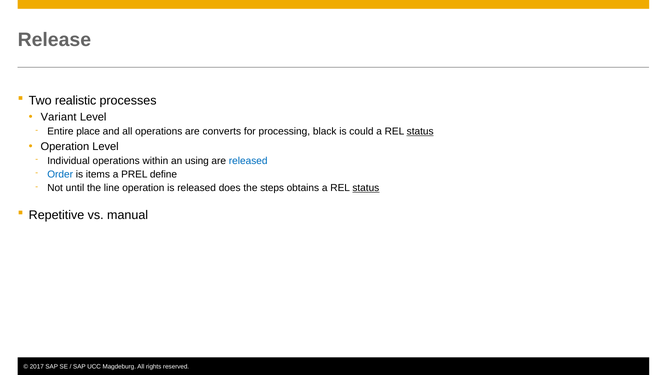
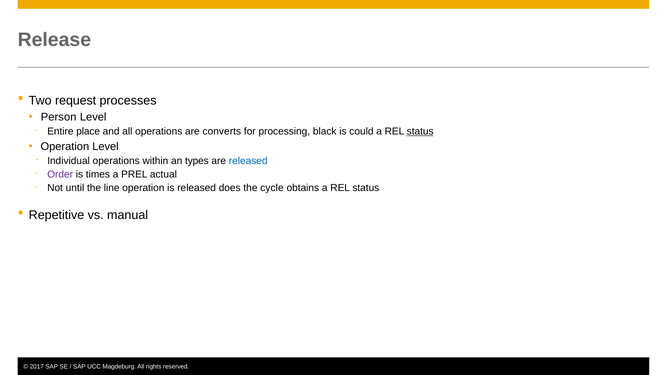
realistic: realistic -> request
Variant: Variant -> Person
using: using -> types
Order colour: blue -> purple
items: items -> times
define: define -> actual
steps: steps -> cycle
status at (366, 188) underline: present -> none
